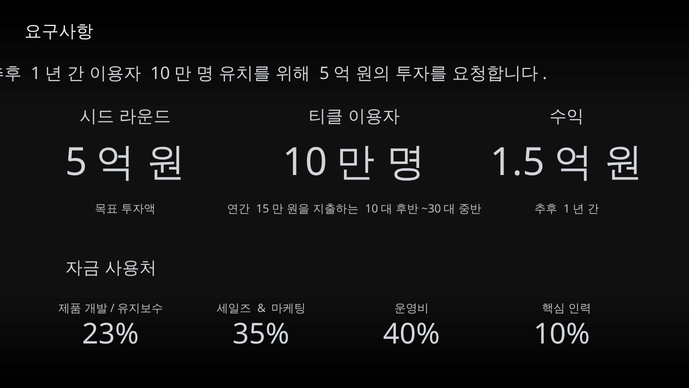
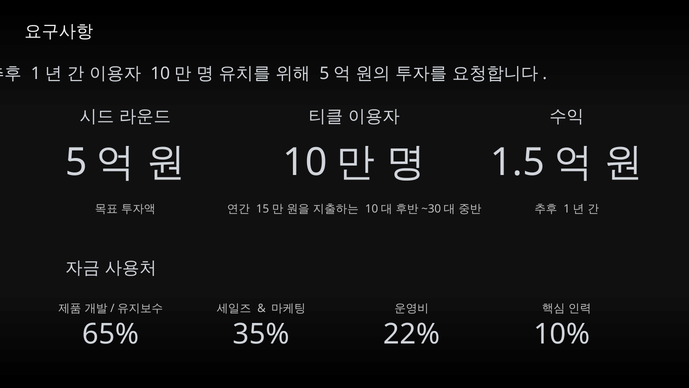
23%: 23% -> 65%
40%: 40% -> 22%
